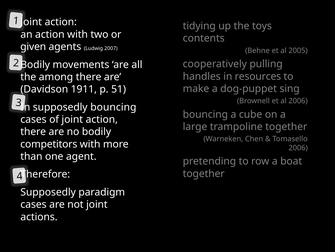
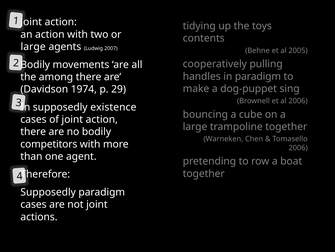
given at (33, 47): given -> large
in resources: resources -> paradigm
1911: 1911 -> 1974
51: 51 -> 29
supposedly bouncing: bouncing -> existence
